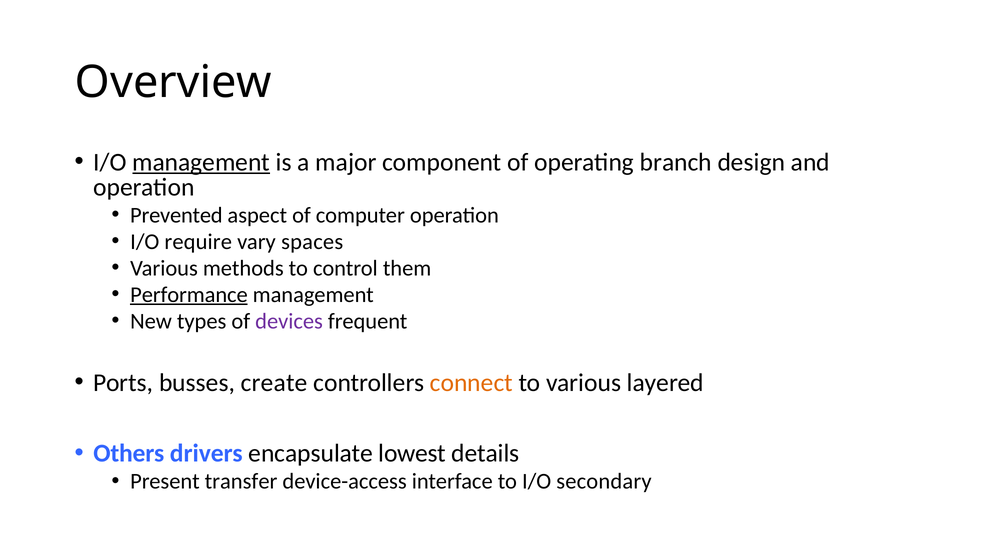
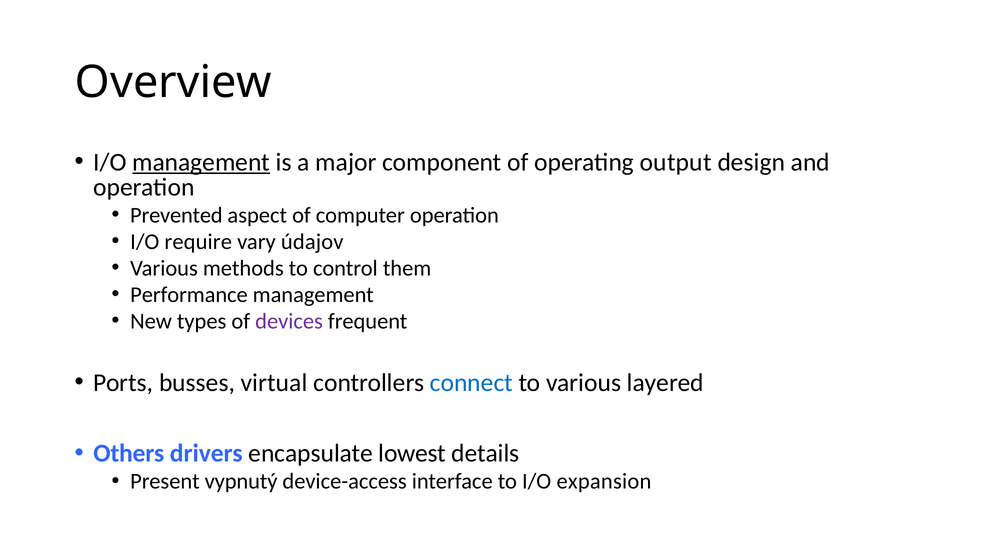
branch: branch -> output
spaces: spaces -> údajov
Performance underline: present -> none
create: create -> virtual
connect colour: orange -> blue
transfer: transfer -> vypnutý
secondary: secondary -> expansion
